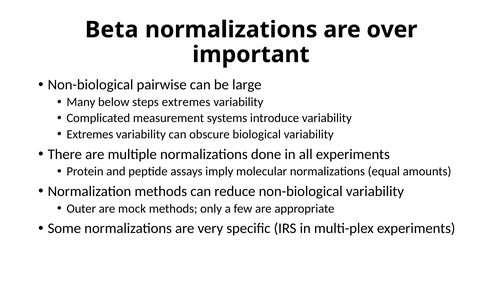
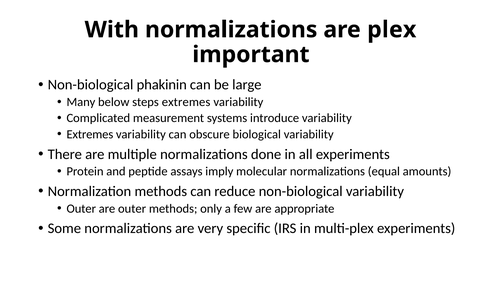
Beta: Beta -> With
over: over -> plex
pairwise: pairwise -> phakinin
are mock: mock -> outer
